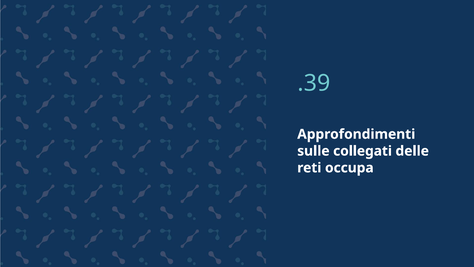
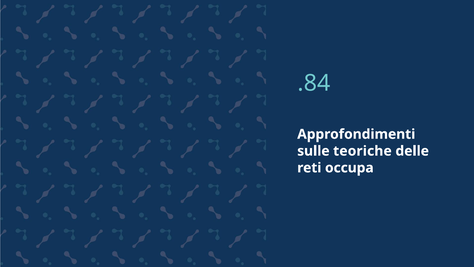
.39: .39 -> .84
collegati: collegati -> teoriche
